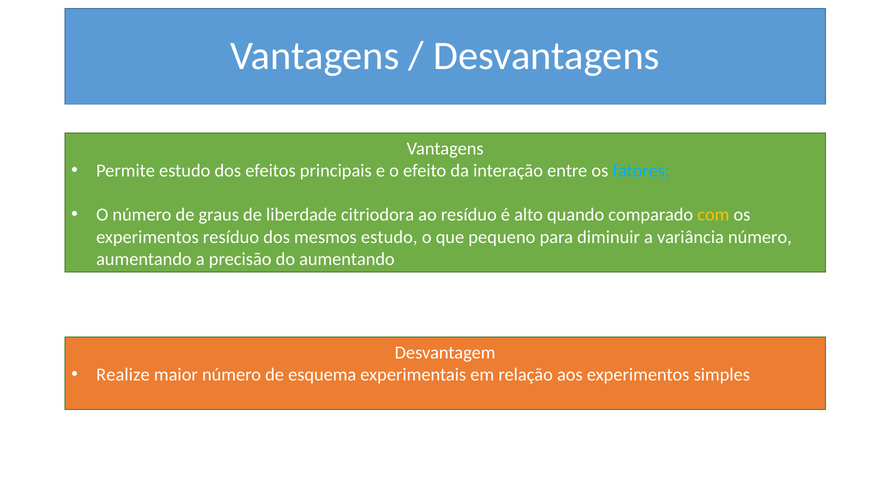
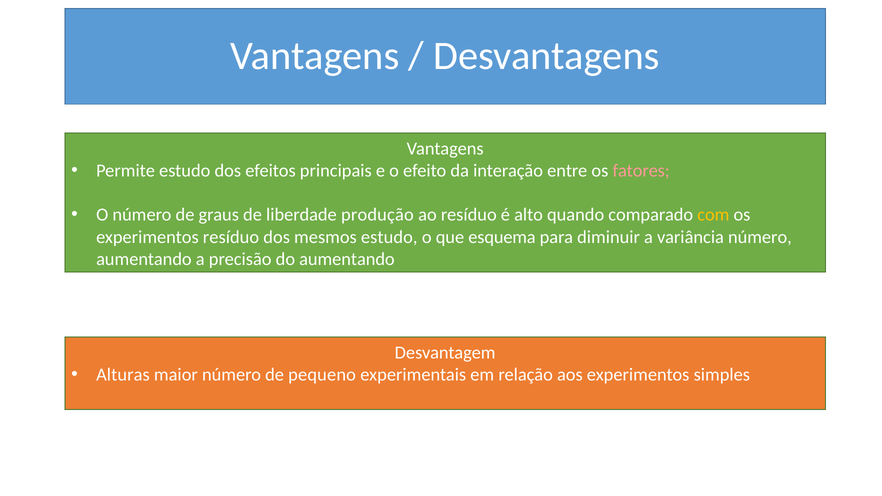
fatores colour: light blue -> pink
citriodora: citriodora -> produção
pequeno: pequeno -> esquema
Realize: Realize -> Alturas
esquema: esquema -> pequeno
